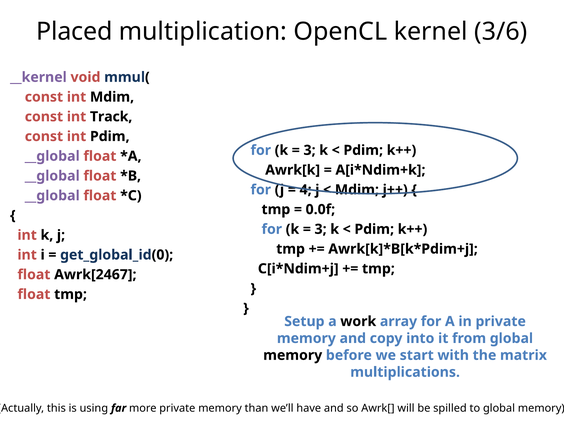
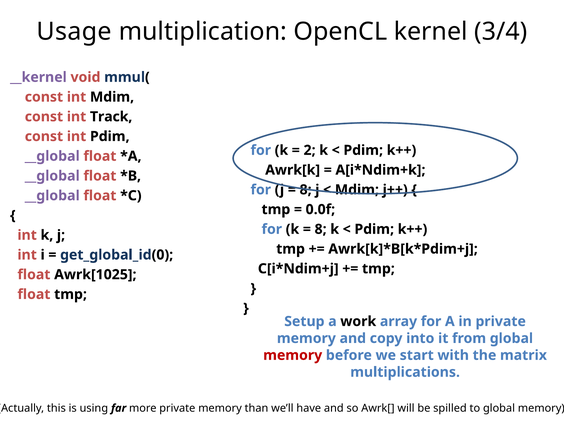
Placed: Placed -> Usage
3/6: 3/6 -> 3/4
3 at (310, 150): 3 -> 2
4 at (306, 190): 4 -> 8
3 at (321, 229): 3 -> 8
Awrk[2467: Awrk[2467 -> Awrk[1025
memory at (293, 355) colour: black -> red
